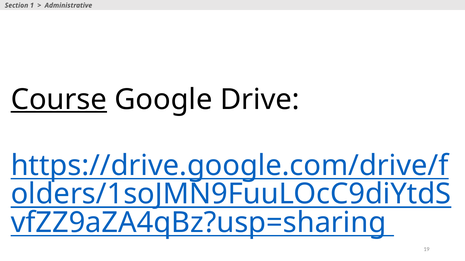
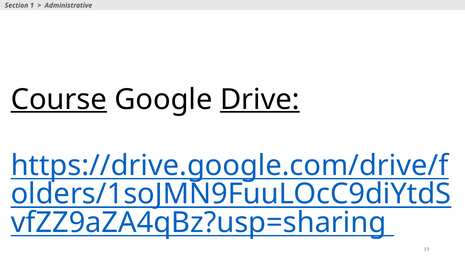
Drive underline: none -> present
